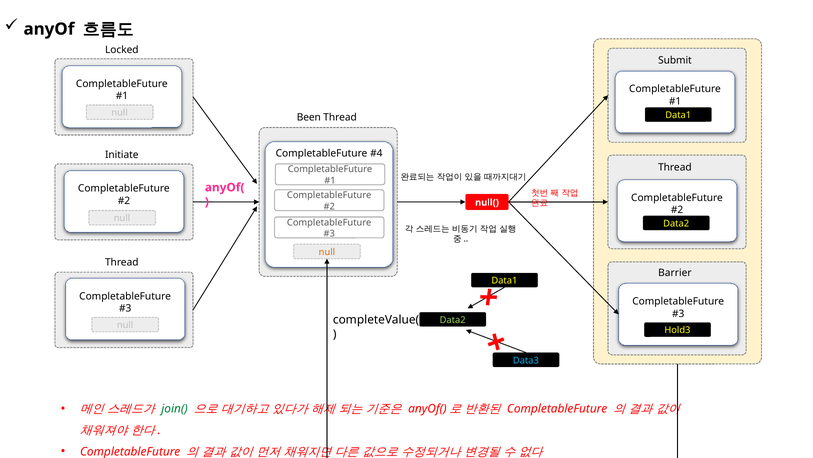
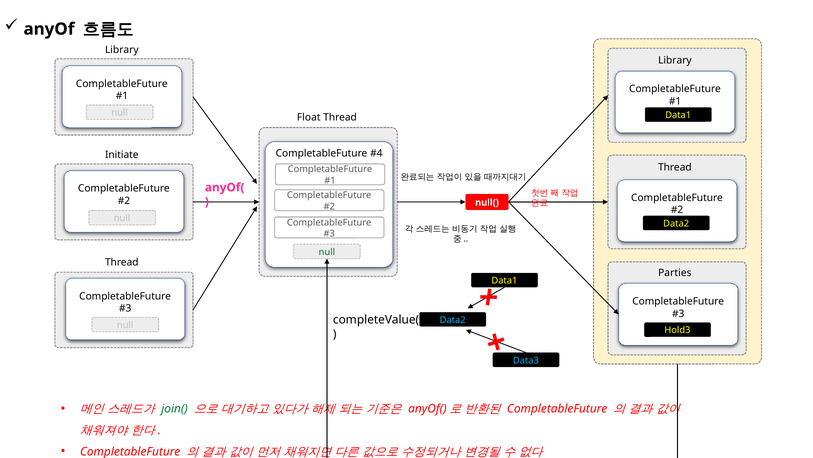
Locked at (122, 50): Locked -> Library
Submit at (675, 61): Submit -> Library
Been: Been -> Float
null at (327, 252) colour: orange -> green
Barrier: Barrier -> Parties
Data2 at (453, 319) colour: light green -> light blue
